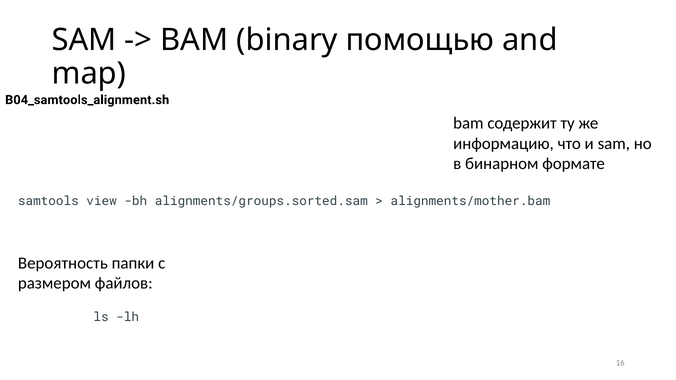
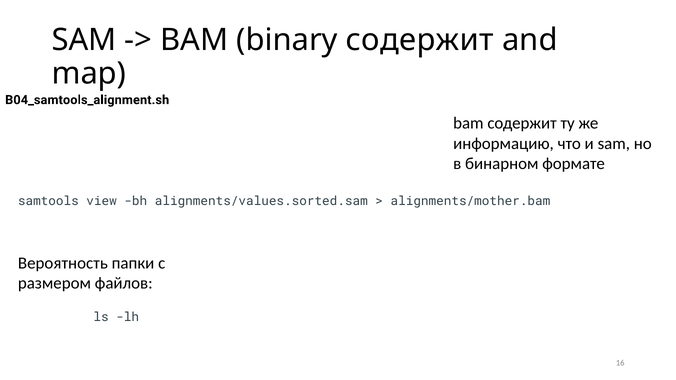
binary помощью: помощью -> содержит
alignments/groups.sorted.sam: alignments/groups.sorted.sam -> alignments/values.sorted.sam
